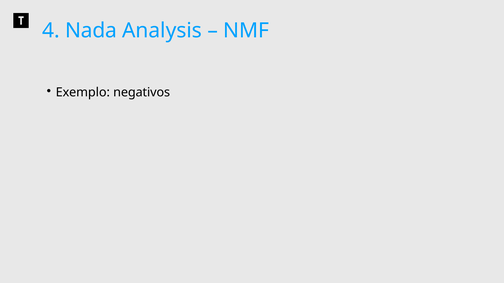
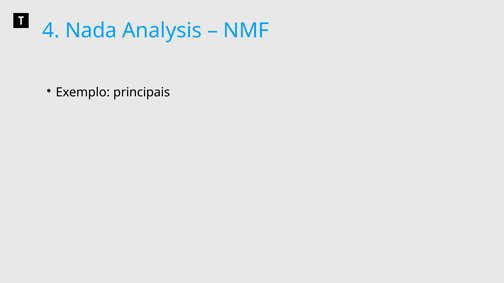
negativos: negativos -> principais
